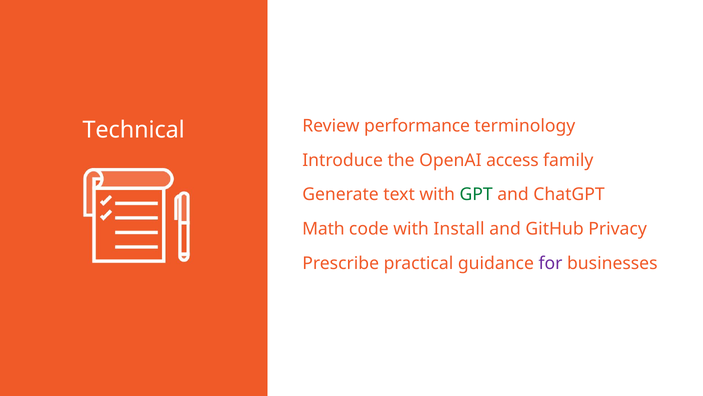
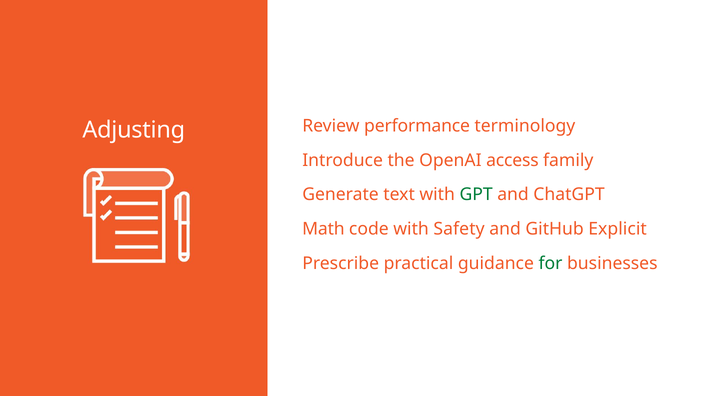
Technical: Technical -> Adjusting
Install: Install -> Safety
Privacy: Privacy -> Explicit
for colour: purple -> green
